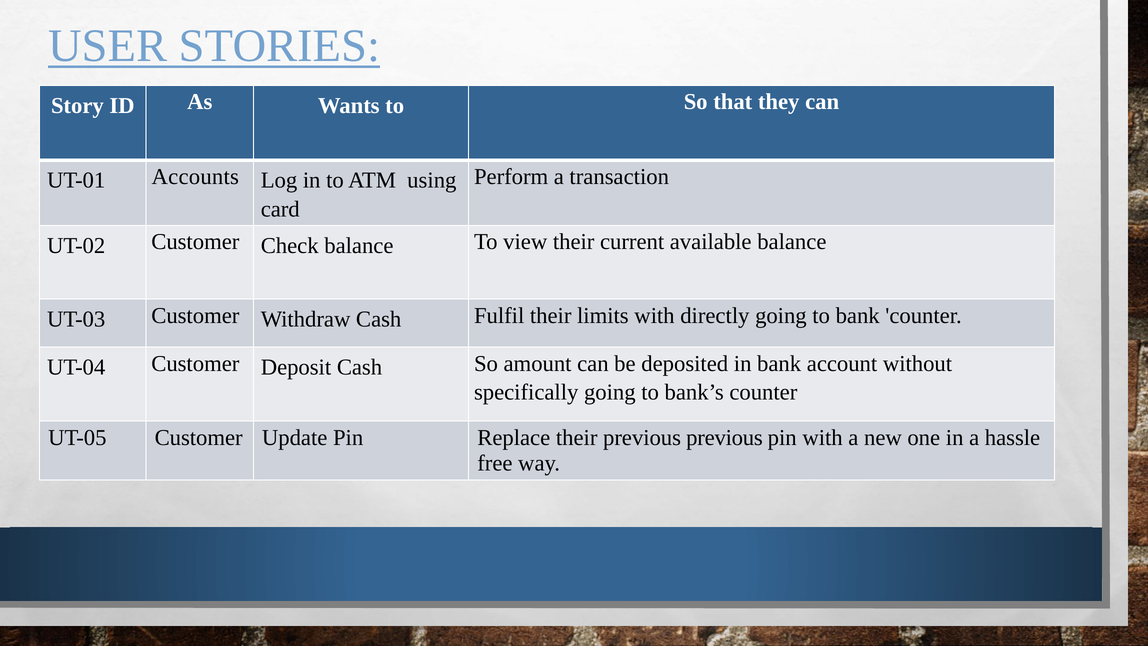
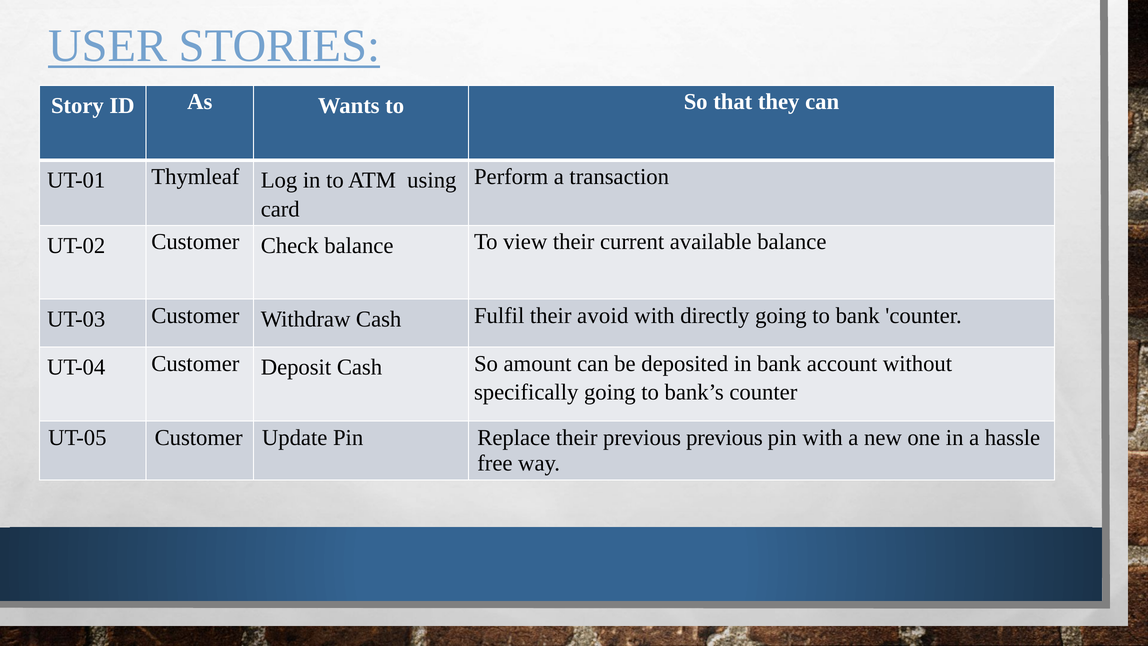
Accounts: Accounts -> Thymleaf
limits: limits -> avoid
